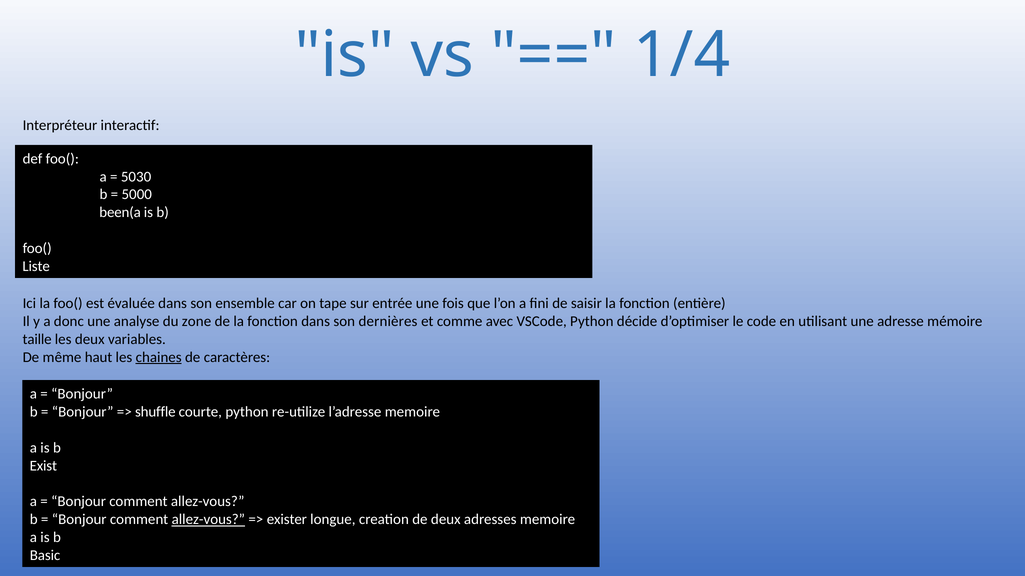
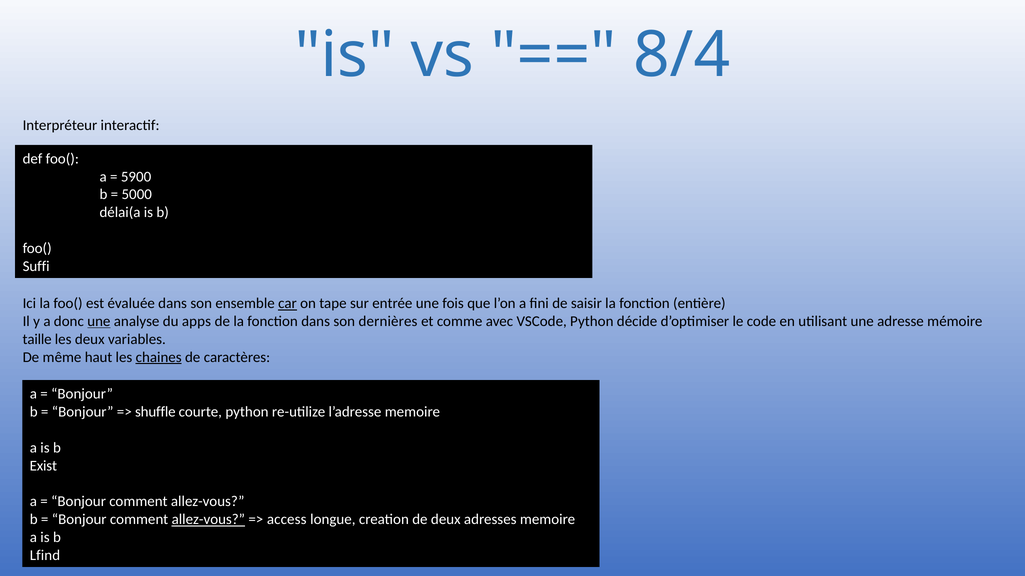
1/4: 1/4 -> 8/4
5030: 5030 -> 5900
been(a: been(a -> délai(a
Liste: Liste -> Suffi
car underline: none -> present
une at (99, 322) underline: none -> present
zone: zone -> apps
exister: exister -> access
Basic: Basic -> Lfind
